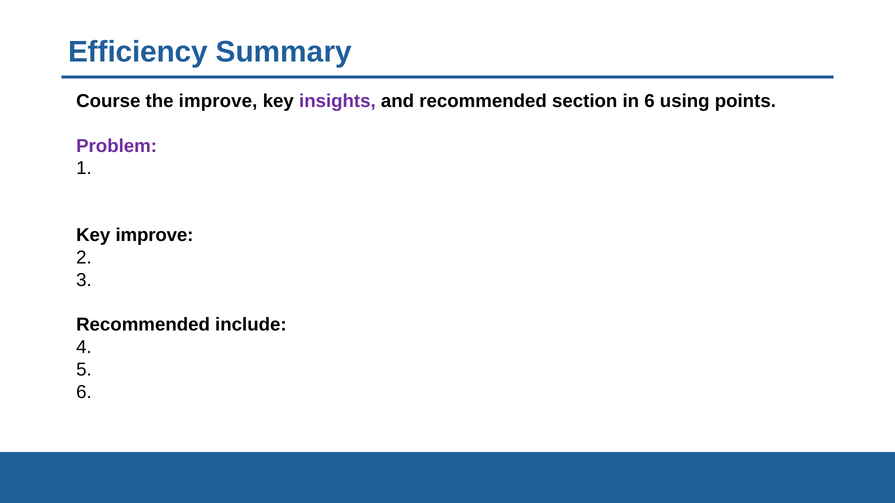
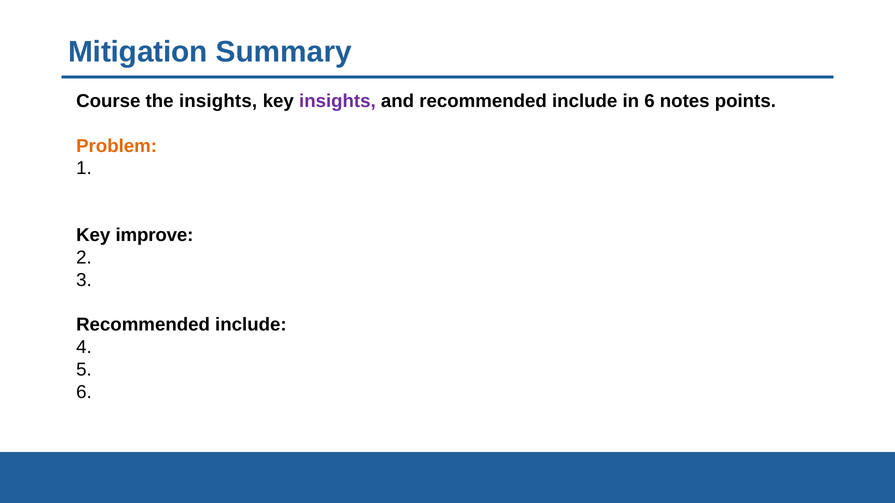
Efficiency: Efficiency -> Mitigation
the improve: improve -> insights
and recommended section: section -> include
using: using -> notes
Problem colour: purple -> orange
